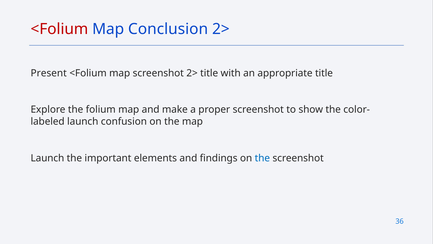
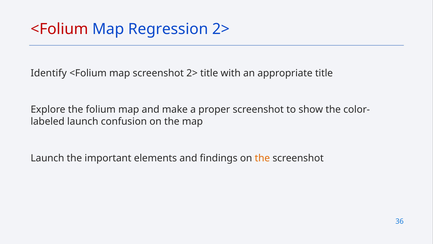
Conclusion: Conclusion -> Regression
Present: Present -> Identify
the at (262, 158) colour: blue -> orange
